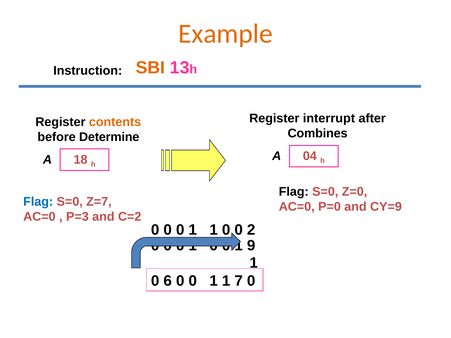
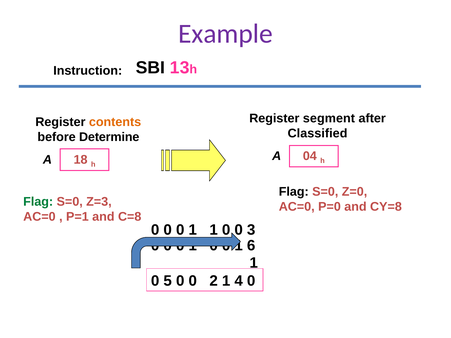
Example colour: orange -> purple
SBI colour: orange -> black
interrupt: interrupt -> segment
Combines: Combines -> Classified
Flag at (38, 202) colour: blue -> green
Z=7: Z=7 -> Z=3
CY=9: CY=9 -> CY=8
P=3: P=3 -> P=1
C=2: C=2 -> C=8
2: 2 -> 3
9: 9 -> 6
6: 6 -> 5
1 at (214, 281): 1 -> 2
7: 7 -> 4
